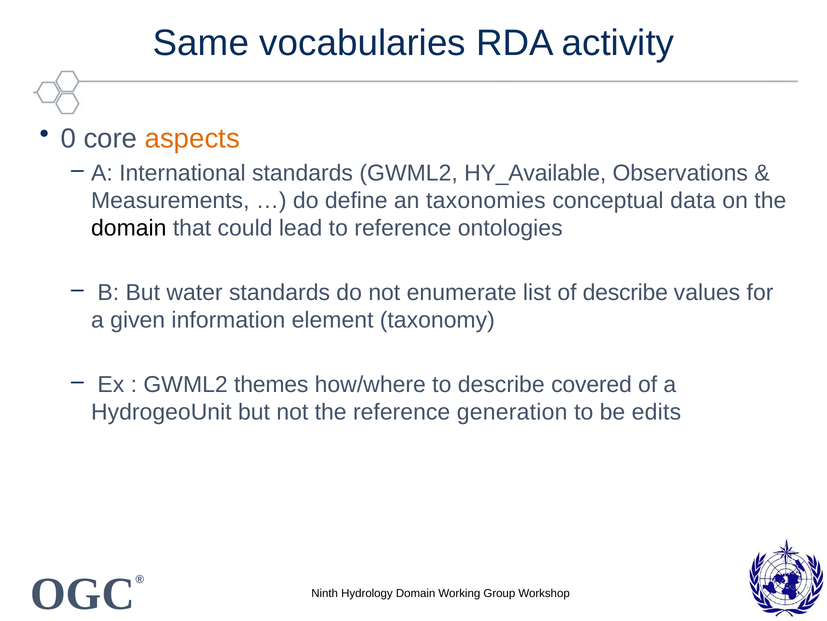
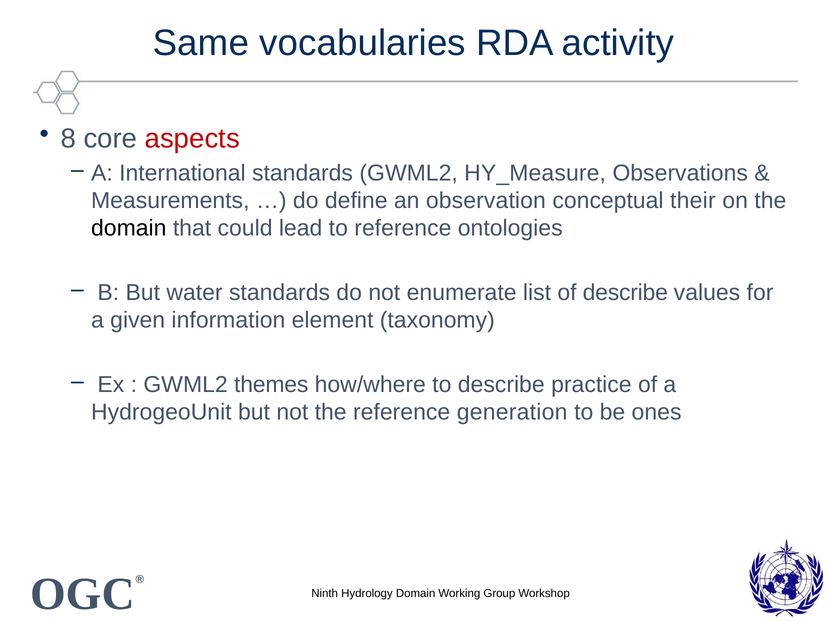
0: 0 -> 8
aspects colour: orange -> red
HY_Available: HY_Available -> HY_Measure
taxonomies: taxonomies -> observation
data: data -> their
covered: covered -> practice
edits: edits -> ones
